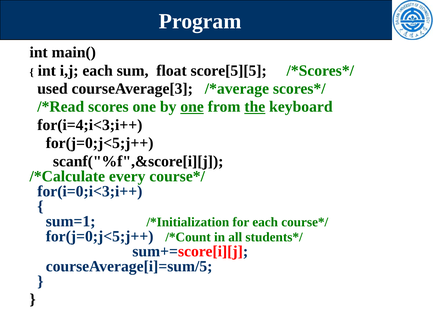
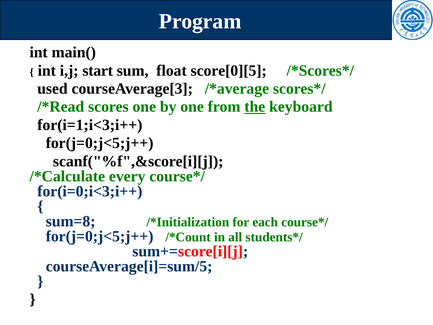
i,j each: each -> start
score[5][5: score[5][5 -> score[0][5
one at (192, 107) underline: present -> none
for(i=4;i<3;i++: for(i=4;i<3;i++ -> for(i=1;i<3;i++
sum=1: sum=1 -> sum=8
